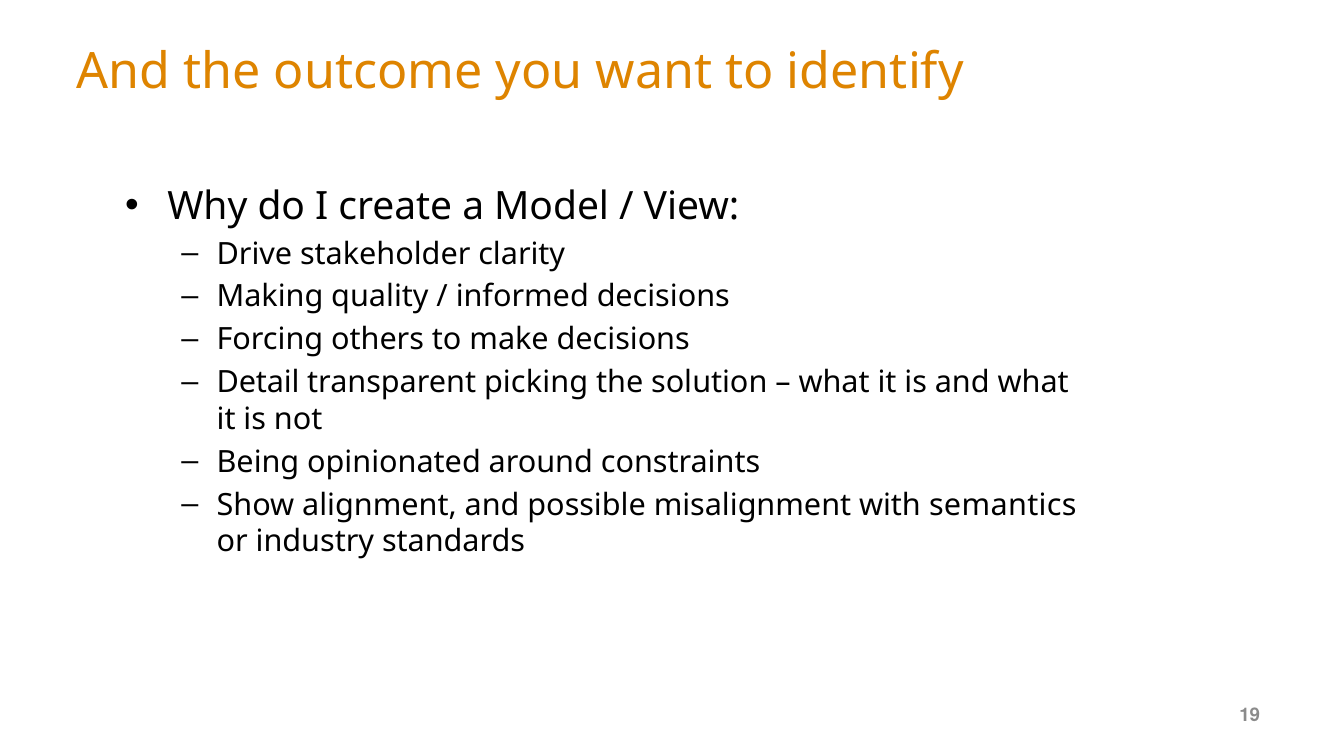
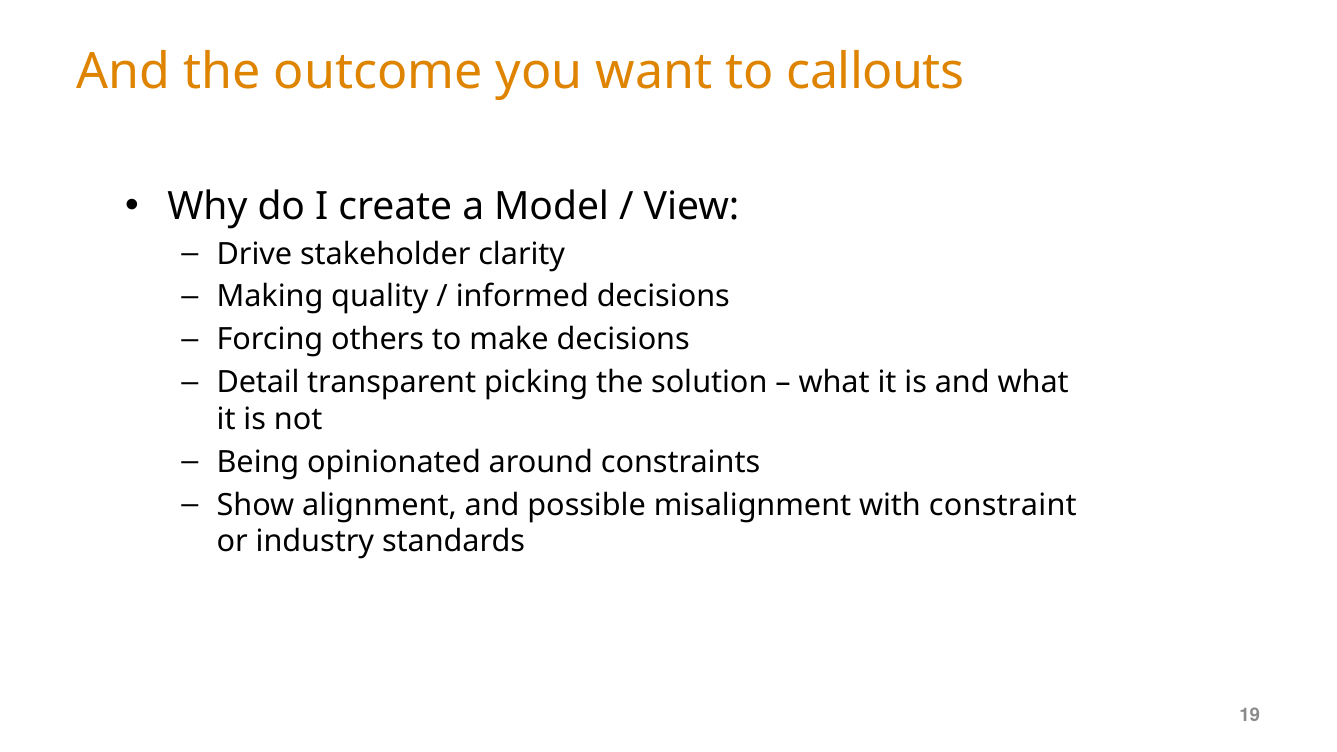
identify: identify -> callouts
semantics: semantics -> constraint
